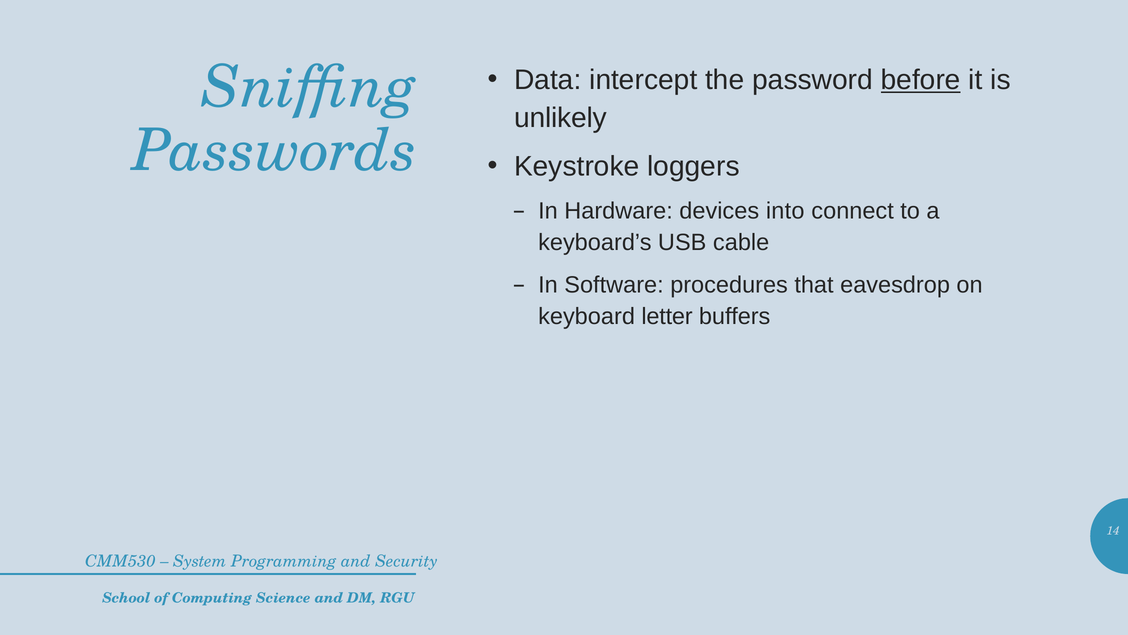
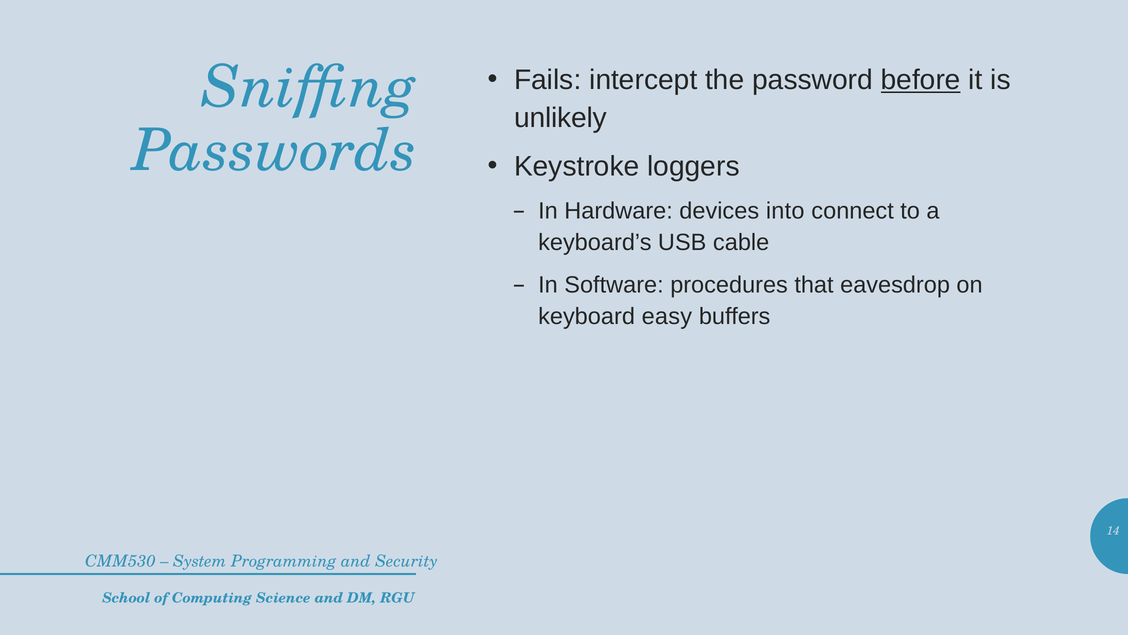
Data: Data -> Fails
letter: letter -> easy
